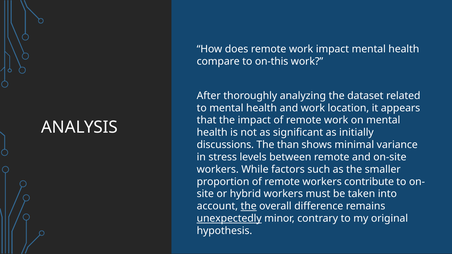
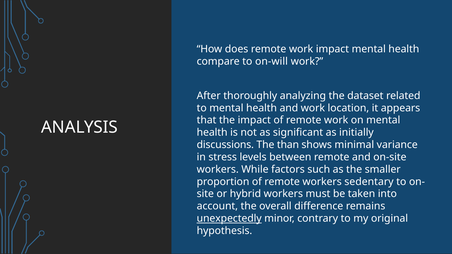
on-this: on-this -> on-will
contribute: contribute -> sedentary
the at (249, 206) underline: present -> none
